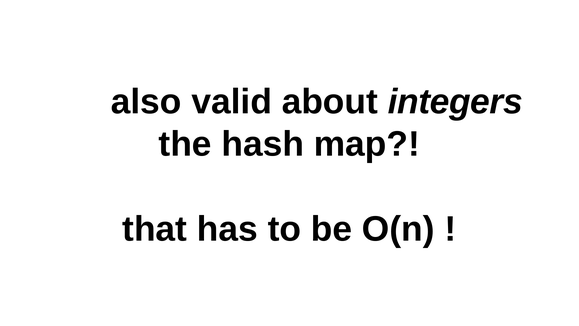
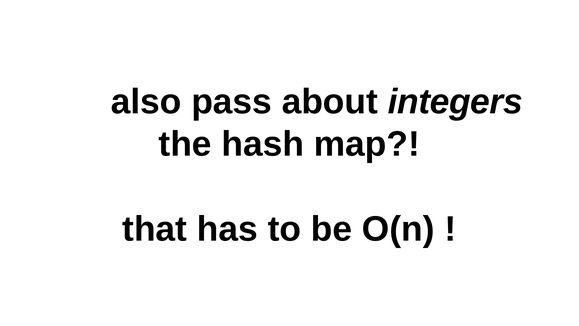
valid: valid -> pass
